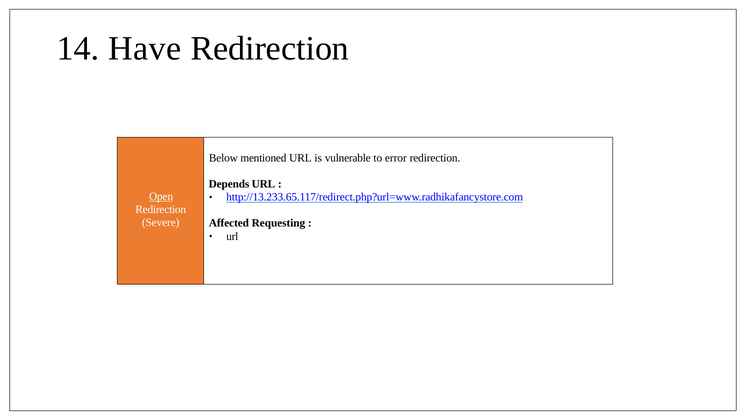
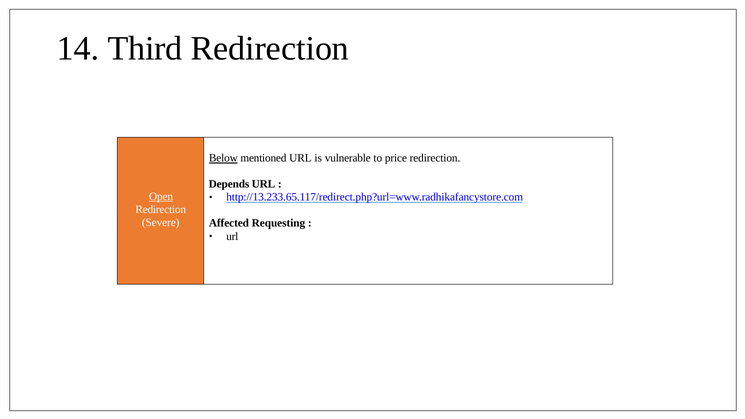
Have: Have -> Third
Below underline: none -> present
error: error -> price
